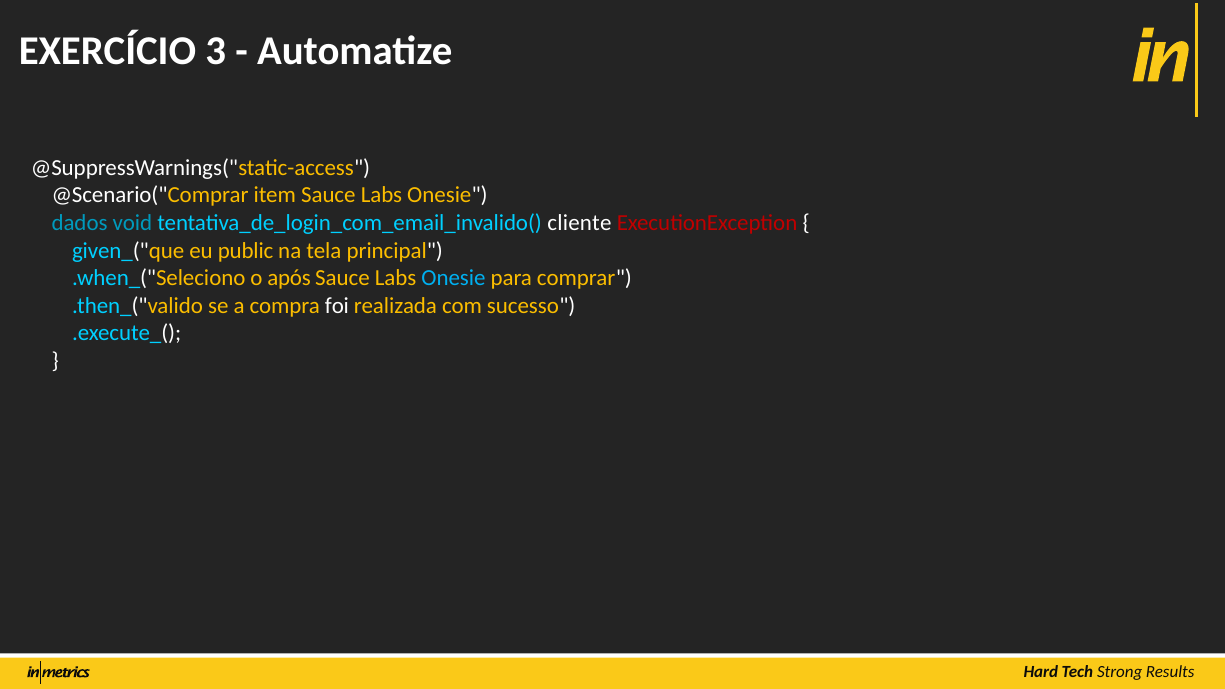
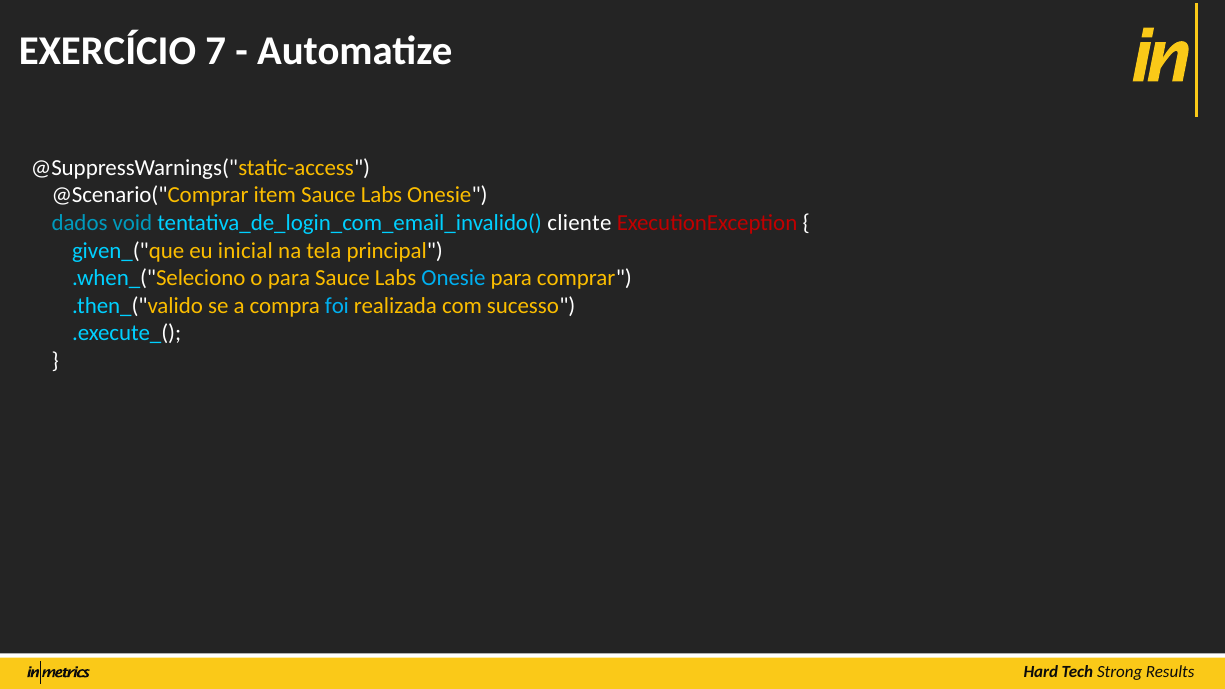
3: 3 -> 7
public: public -> inicial
o após: após -> para
foi colour: white -> light blue
